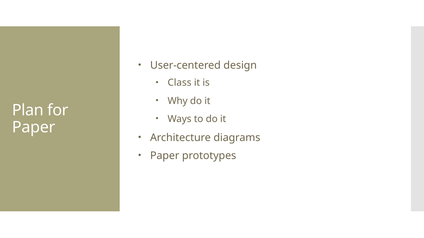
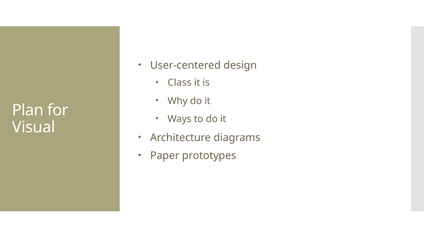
Paper at (34, 128): Paper -> Visual
